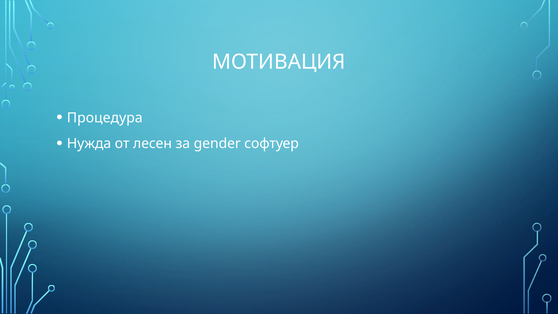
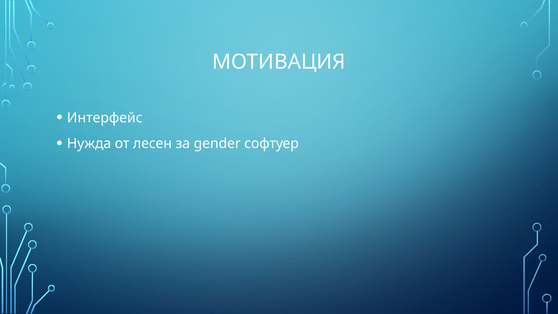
Процедура: Процедура -> Интерфейс
